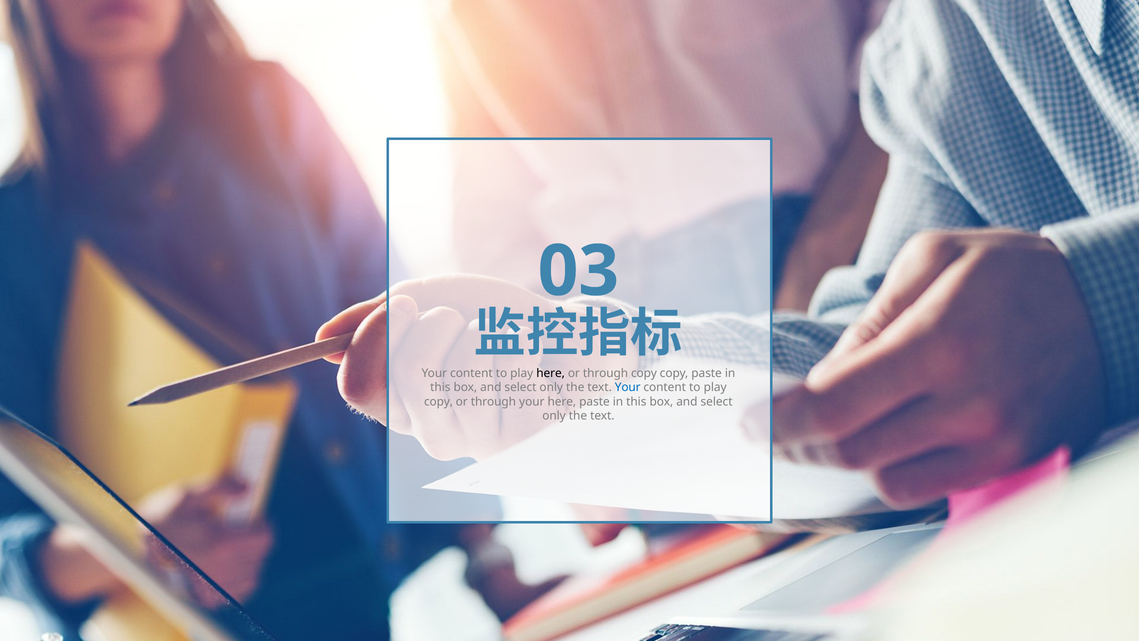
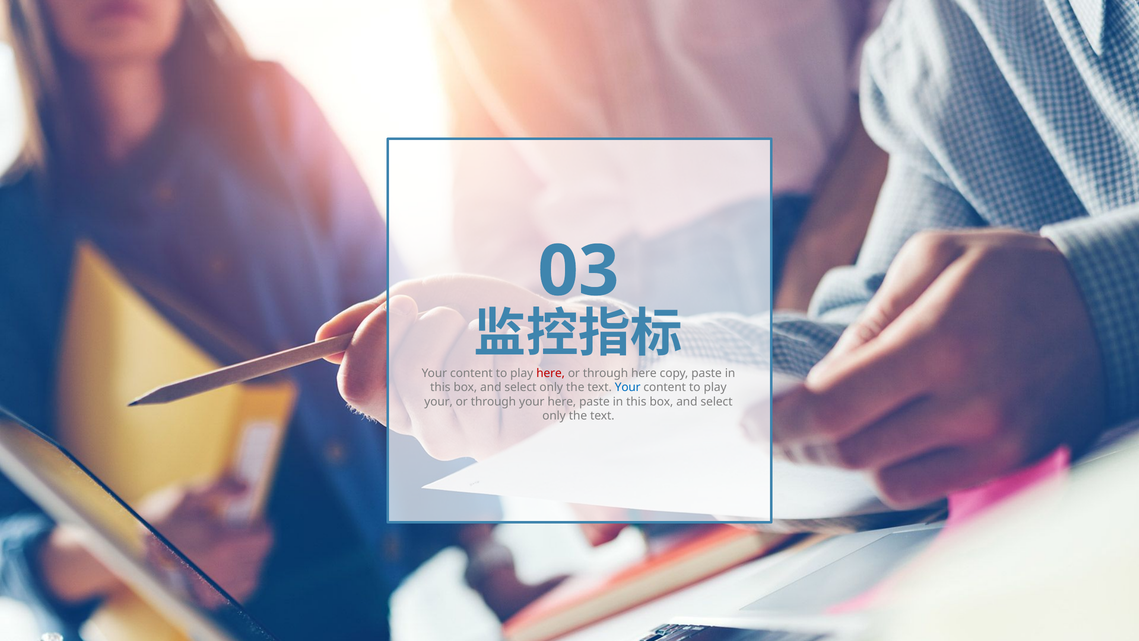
here at (551, 373) colour: black -> red
through copy: copy -> here
copy at (439, 402): copy -> your
